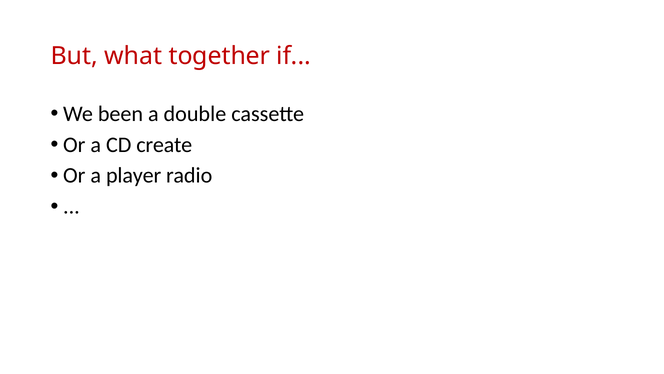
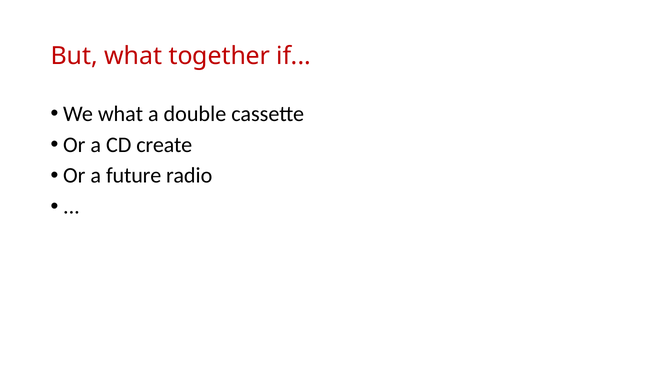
We been: been -> what
player: player -> future
